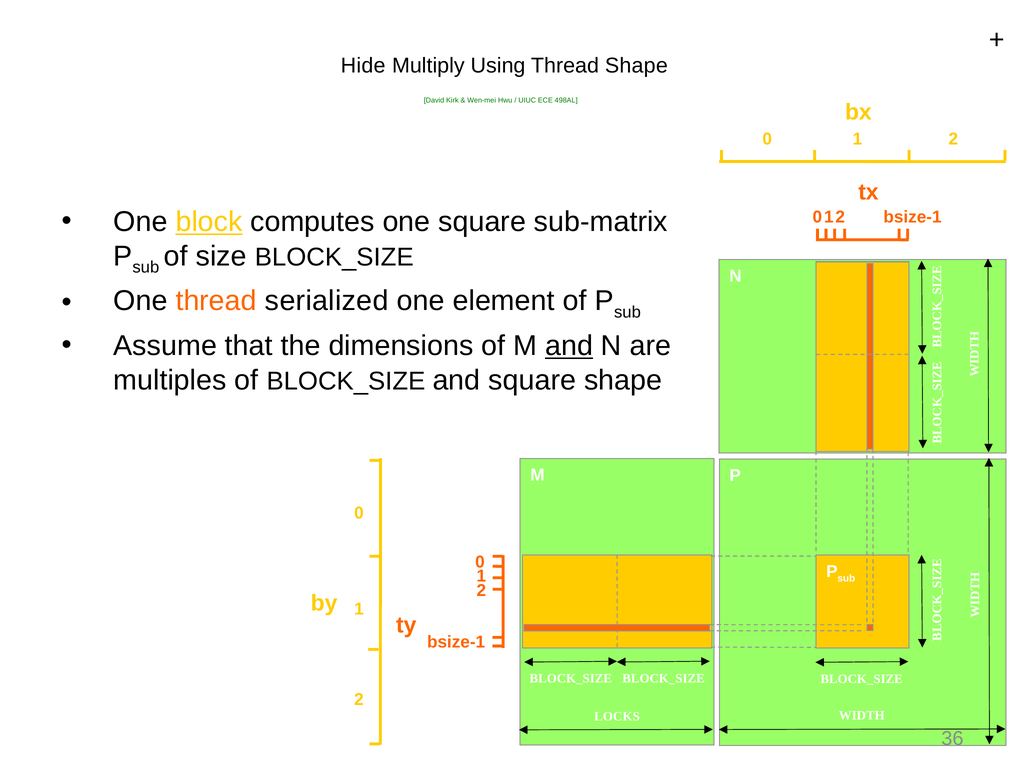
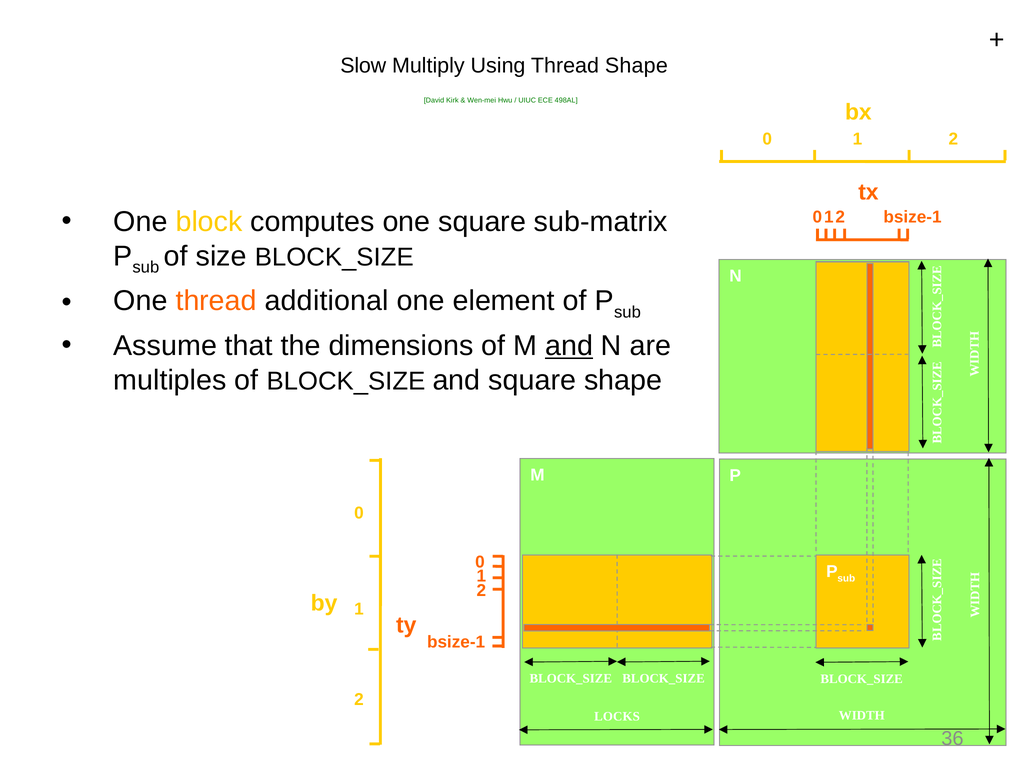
Hide: Hide -> Slow
block underline: present -> none
serialized: serialized -> additional
